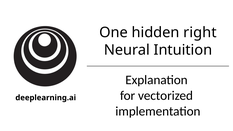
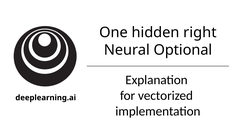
Intuition: Intuition -> Optional
